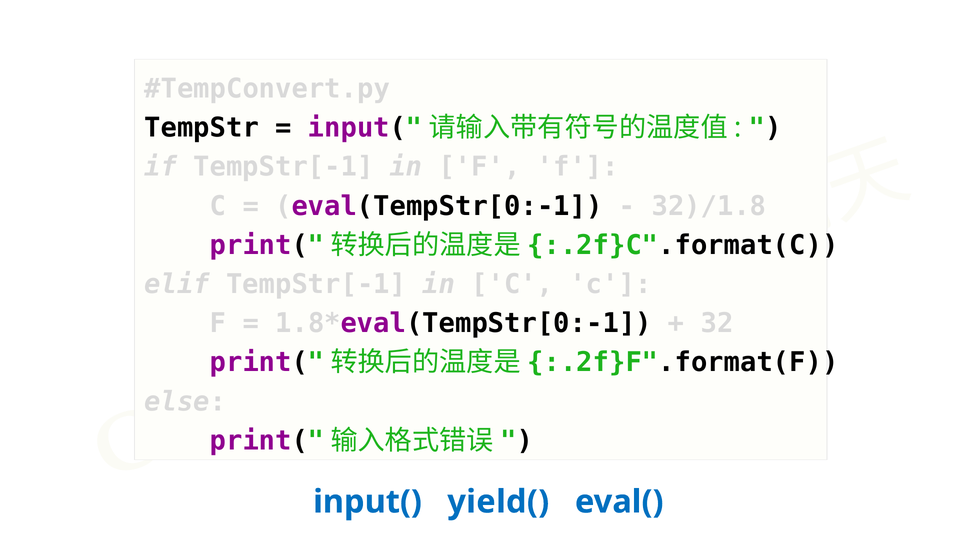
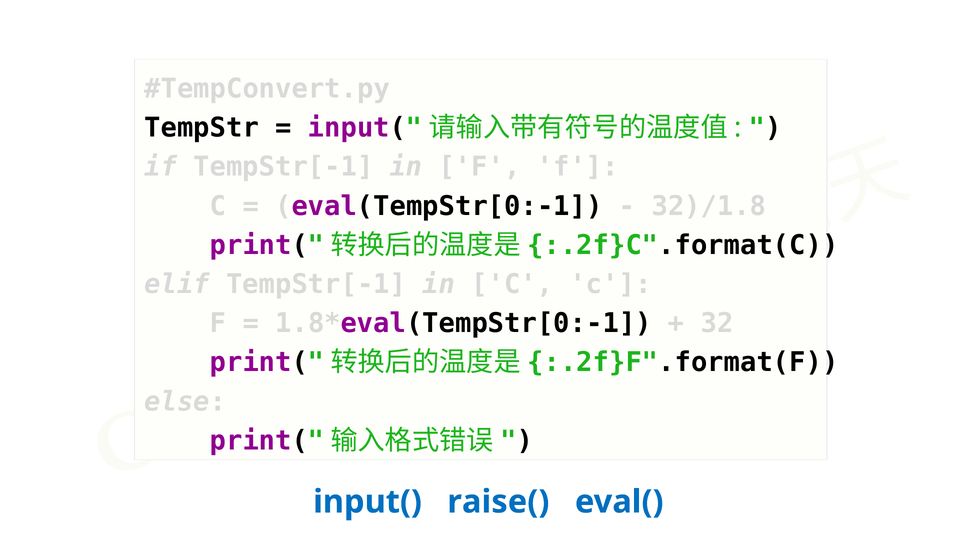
yield(: yield( -> raise(
